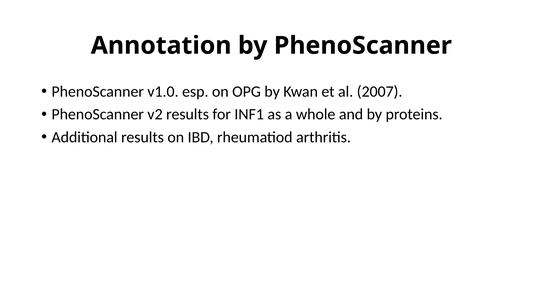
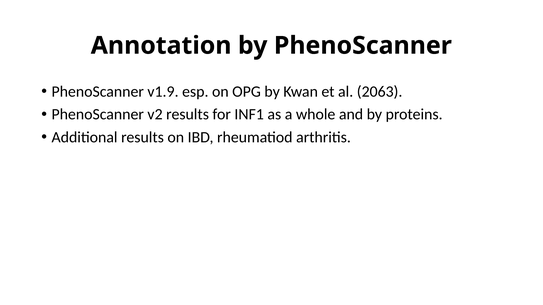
v1.0: v1.0 -> v1.9
2007: 2007 -> 2063
